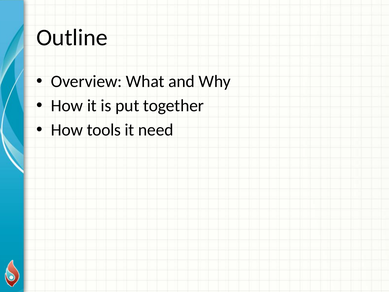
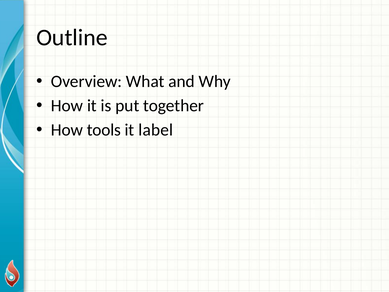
need: need -> label
